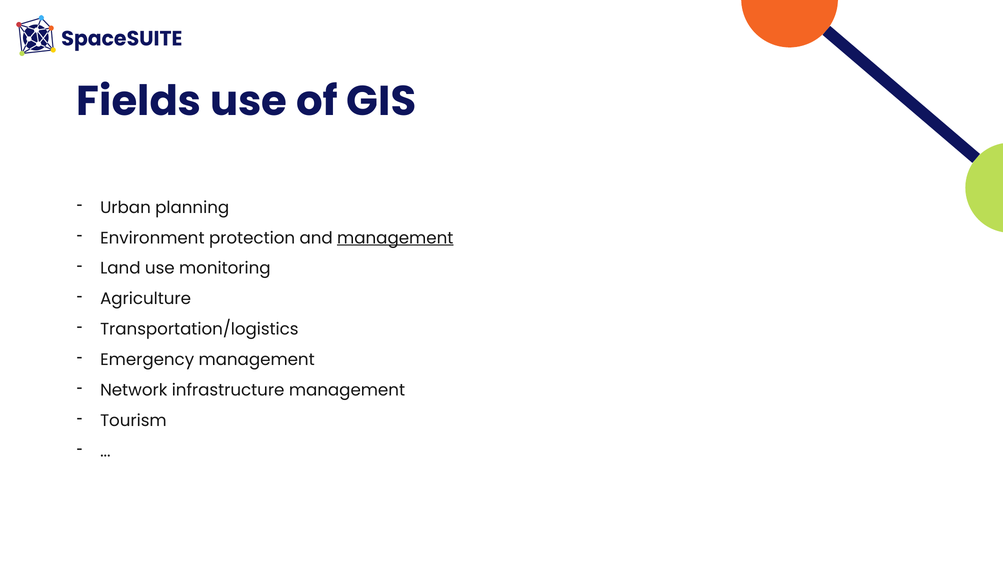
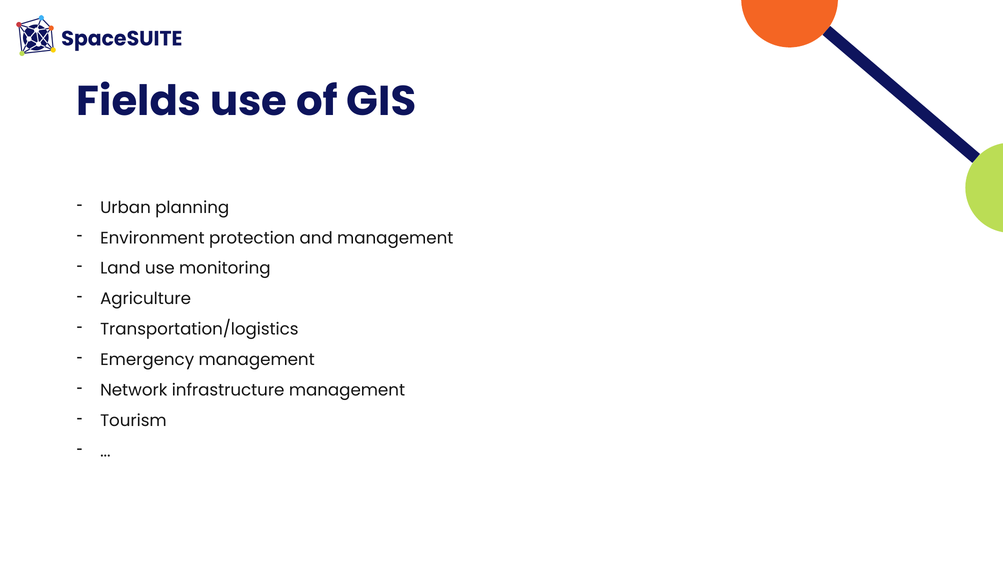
management at (395, 238) underline: present -> none
